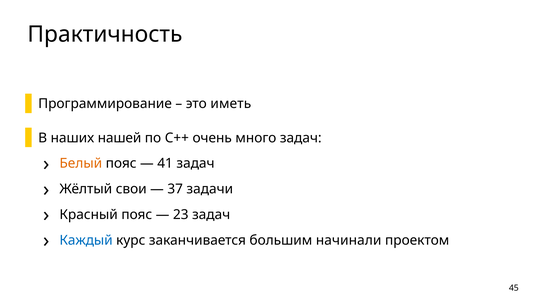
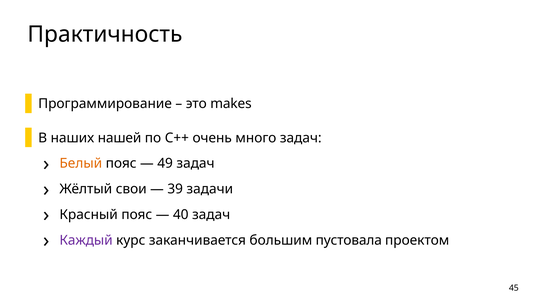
иметь: иметь -> makes
41: 41 -> 49
37: 37 -> 39
23: 23 -> 40
Каждый colour: blue -> purple
начинали: начинали -> пустовала
